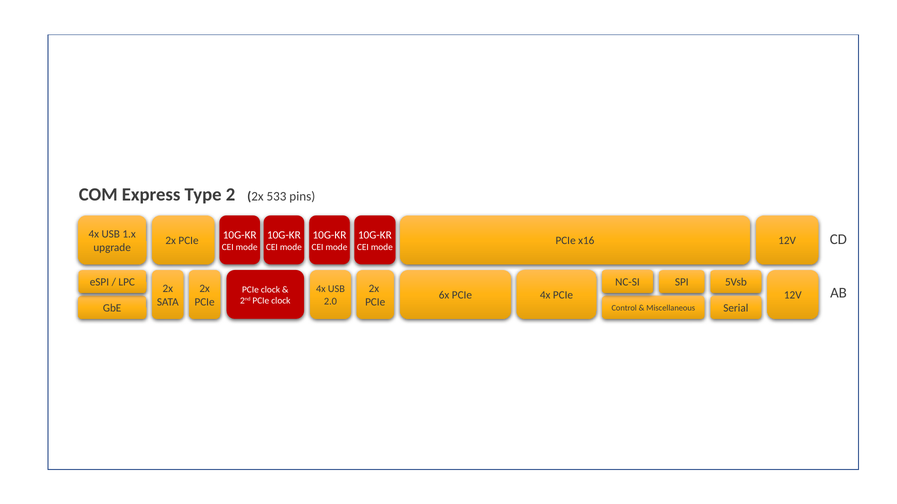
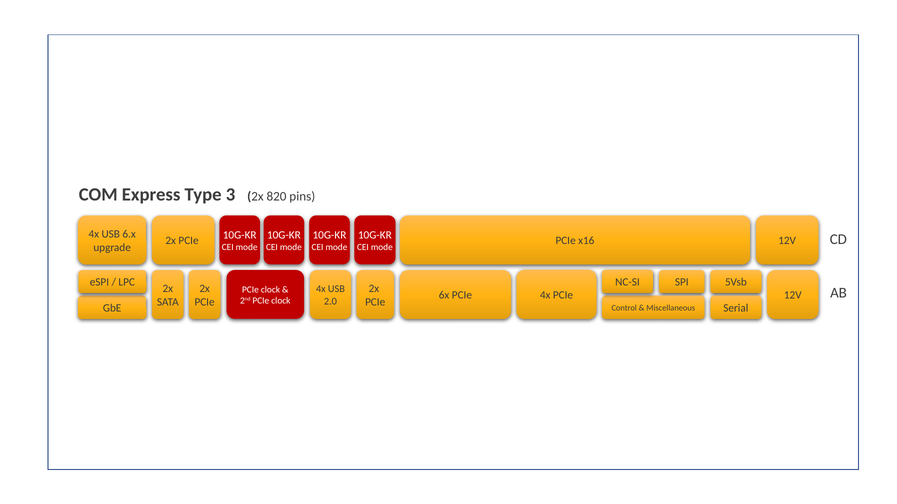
2: 2 -> 3
533: 533 -> 820
1.x: 1.x -> 6.x
